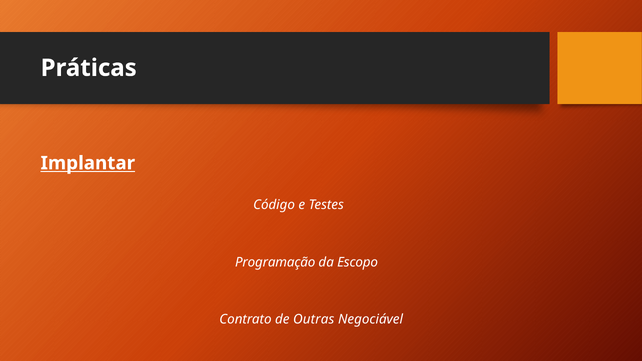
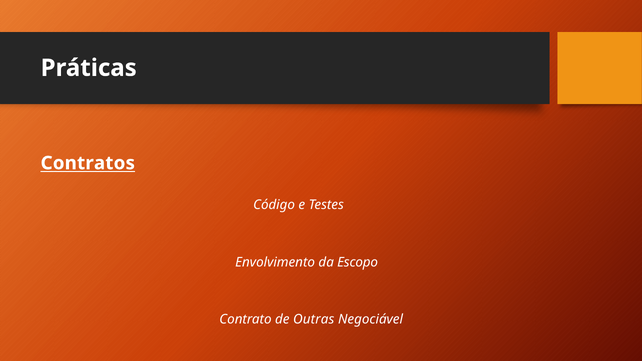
Implantar: Implantar -> Contratos
Programação: Programação -> Envolvimento
